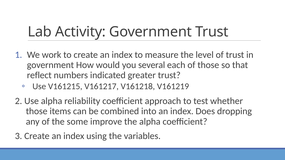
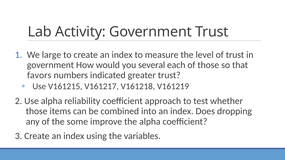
work: work -> large
reflect: reflect -> favors
